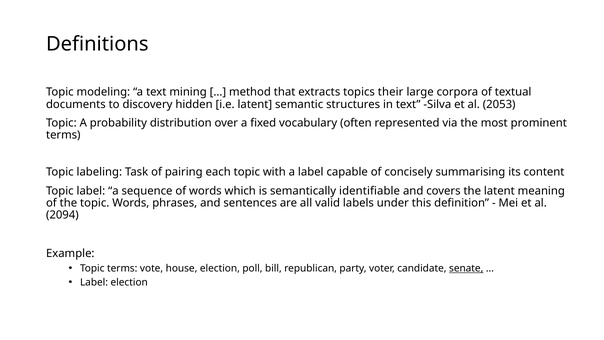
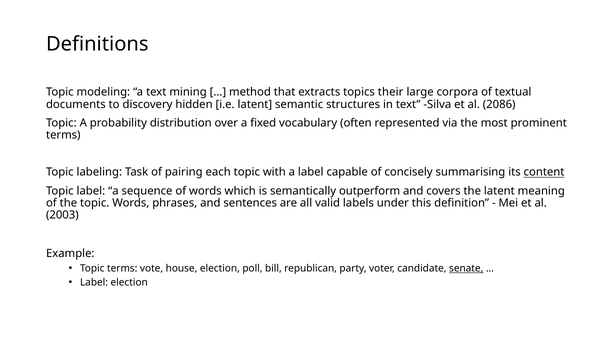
2053: 2053 -> 2086
content underline: none -> present
identifiable: identifiable -> outperform
2094: 2094 -> 2003
